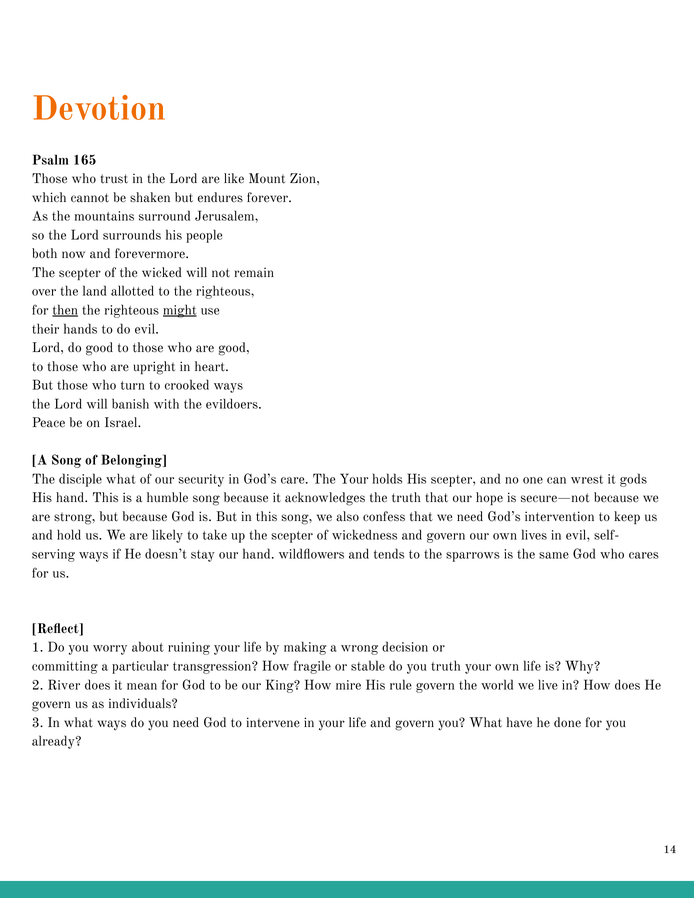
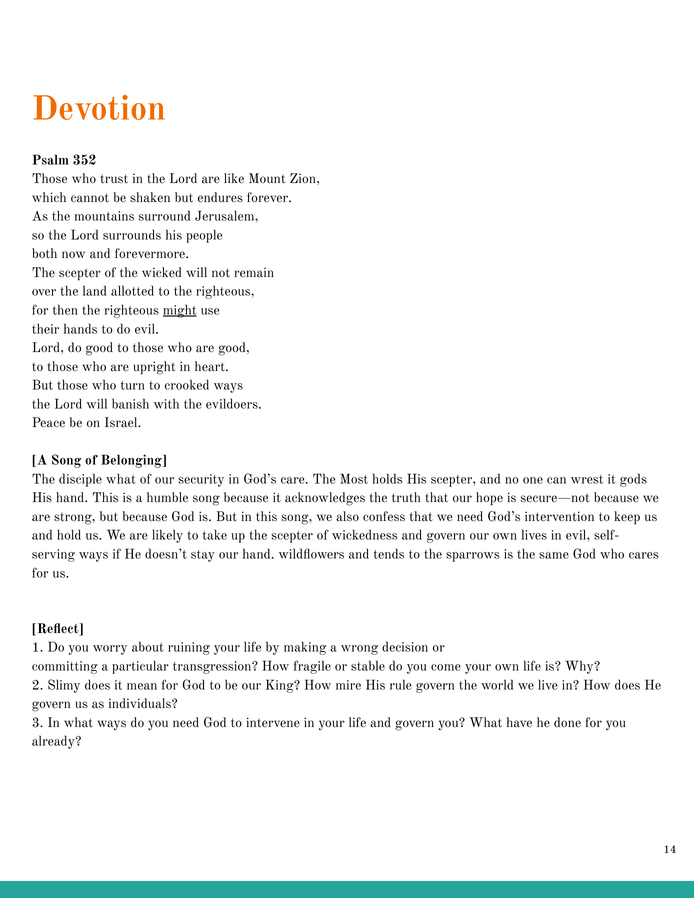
165: 165 -> 352
then underline: present -> none
The Your: Your -> Most
you truth: truth -> come
River: River -> Slimy
